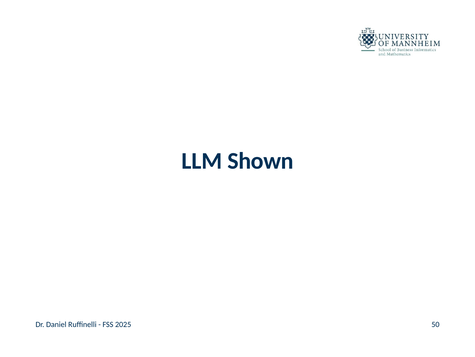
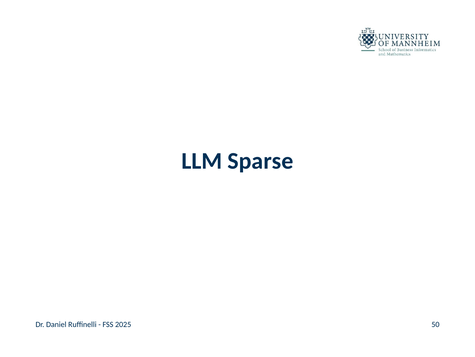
Shown: Shown -> Sparse
